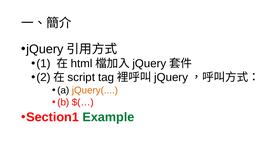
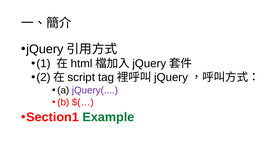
jQuery( colour: orange -> purple
